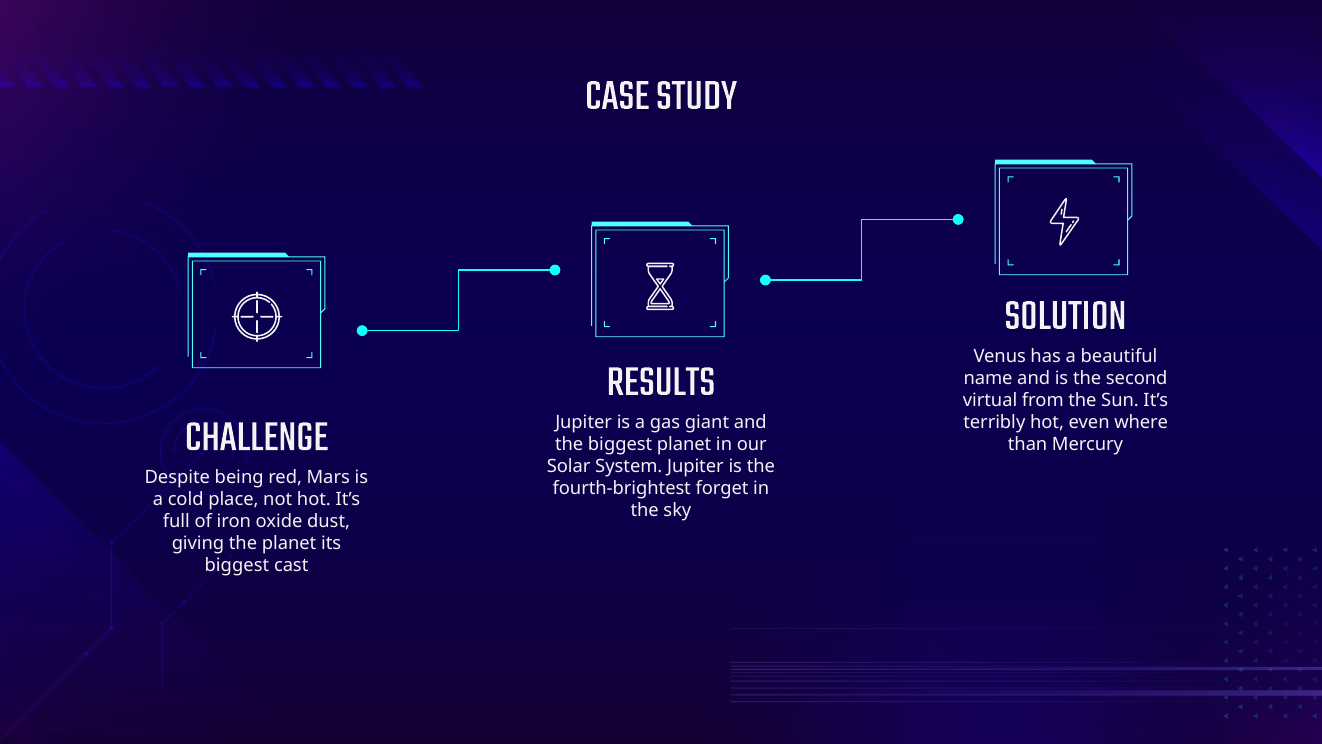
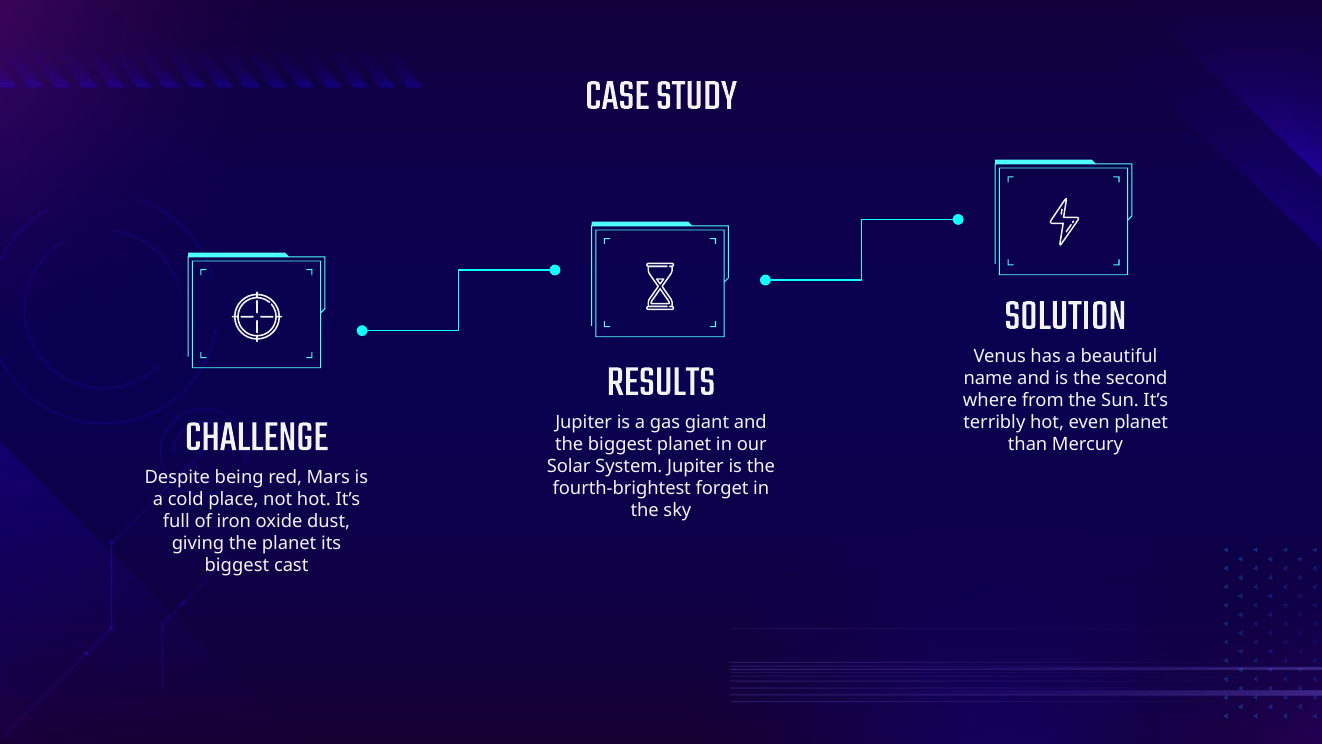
virtual: virtual -> where
even where: where -> planet
